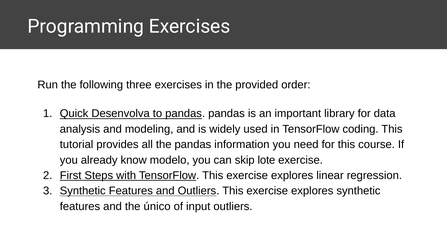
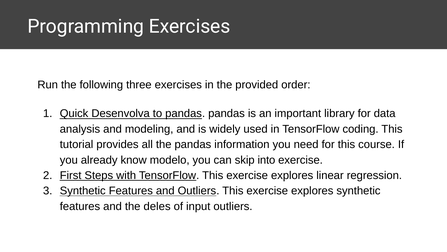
lote: lote -> into
único: único -> deles
